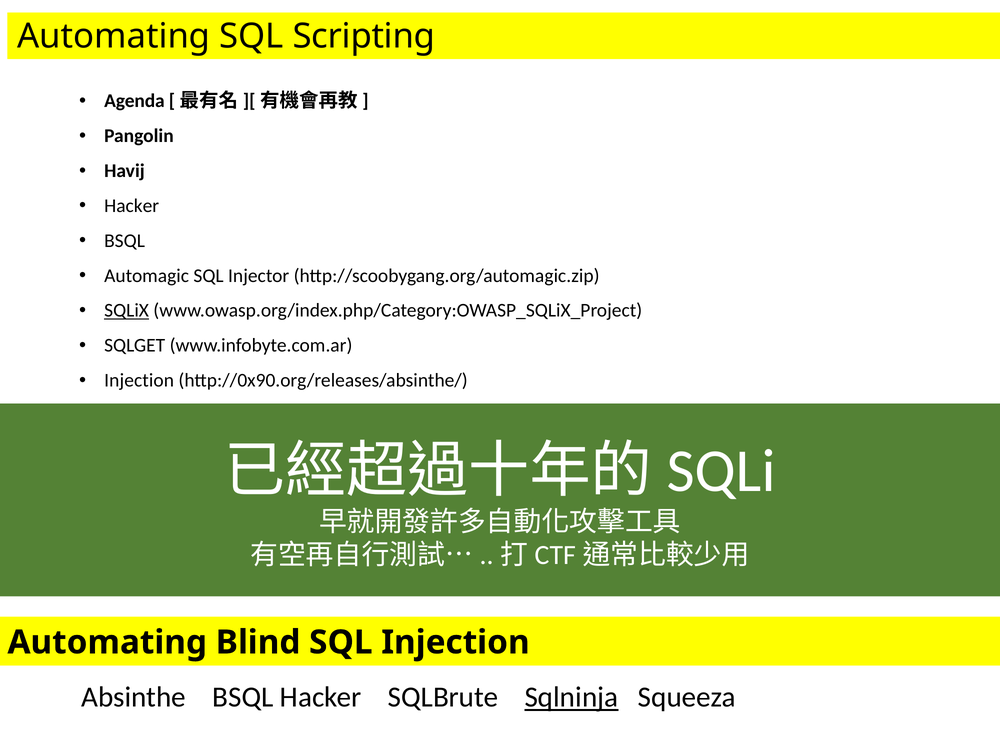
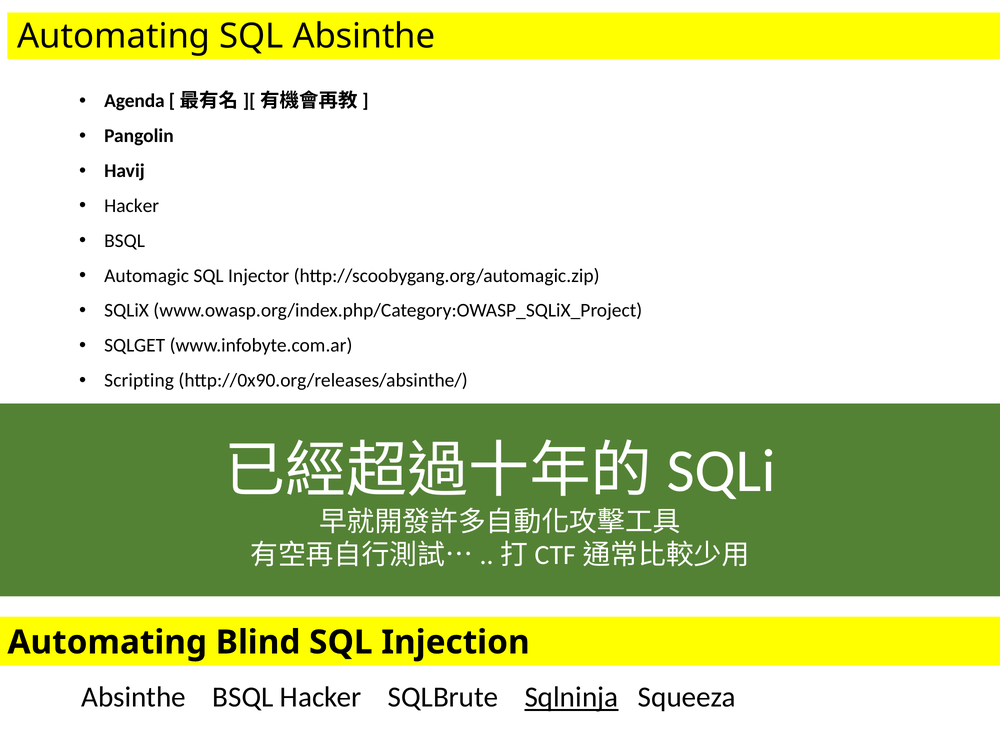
SQL Scripting: Scripting -> Absinthe
SQLiX underline: present -> none
Injection at (139, 380): Injection -> Scripting
